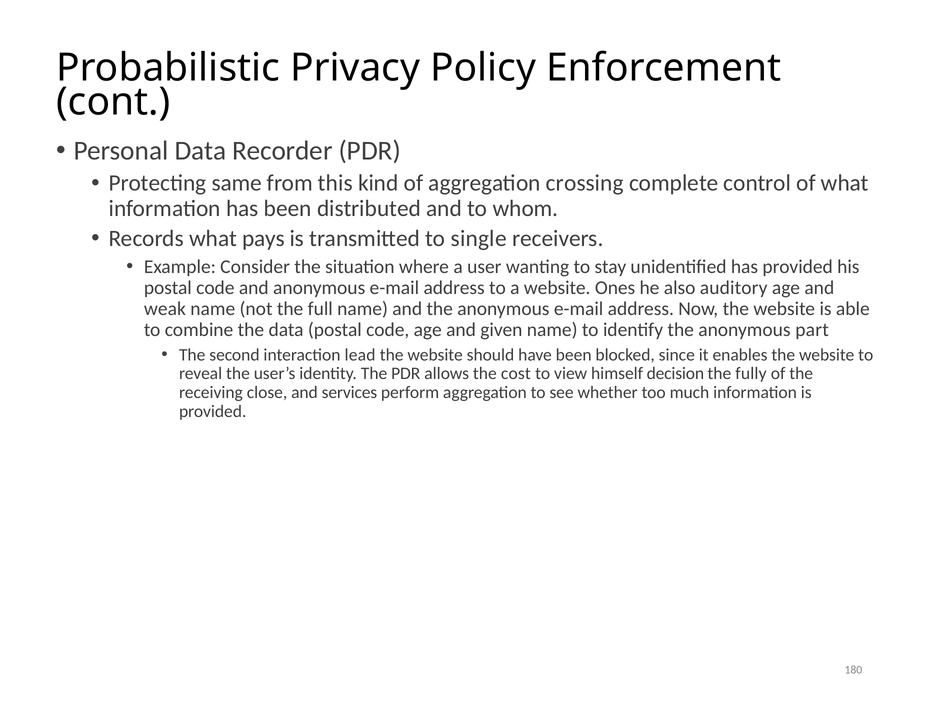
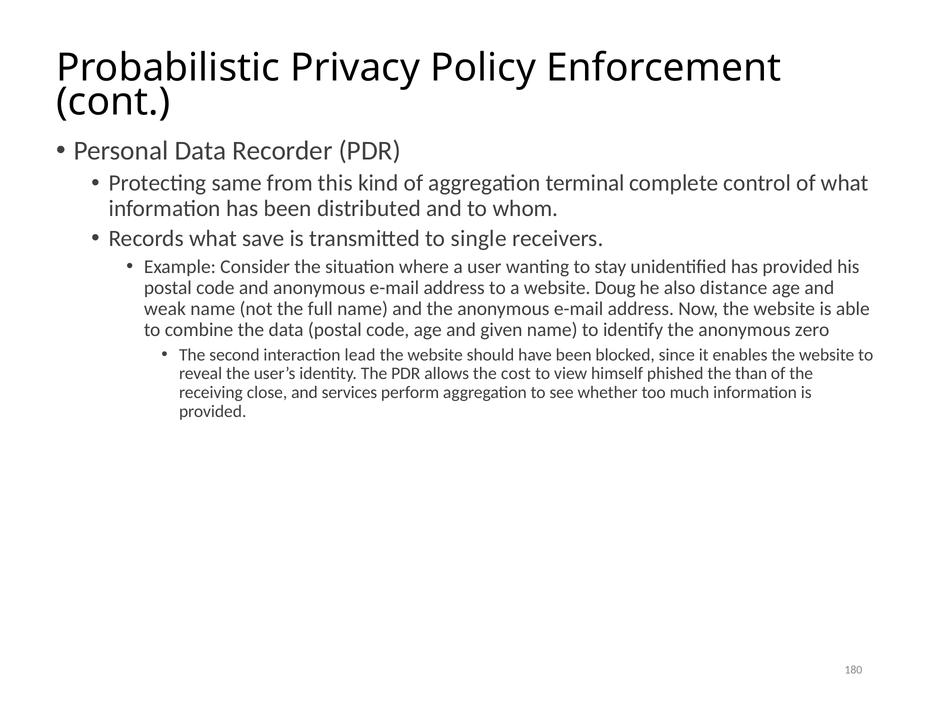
crossing: crossing -> terminal
pays: pays -> save
Ones: Ones -> Doug
auditory: auditory -> distance
part: part -> zero
decision: decision -> phished
fully: fully -> than
